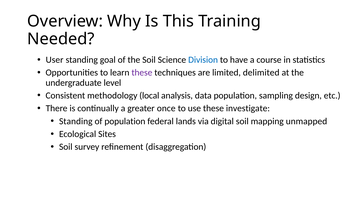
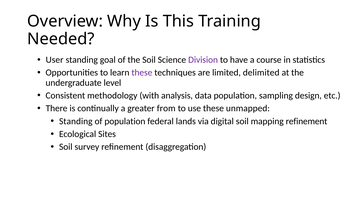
Division colour: blue -> purple
local: local -> with
once: once -> from
investigate: investigate -> unmapped
mapping unmapped: unmapped -> refinement
